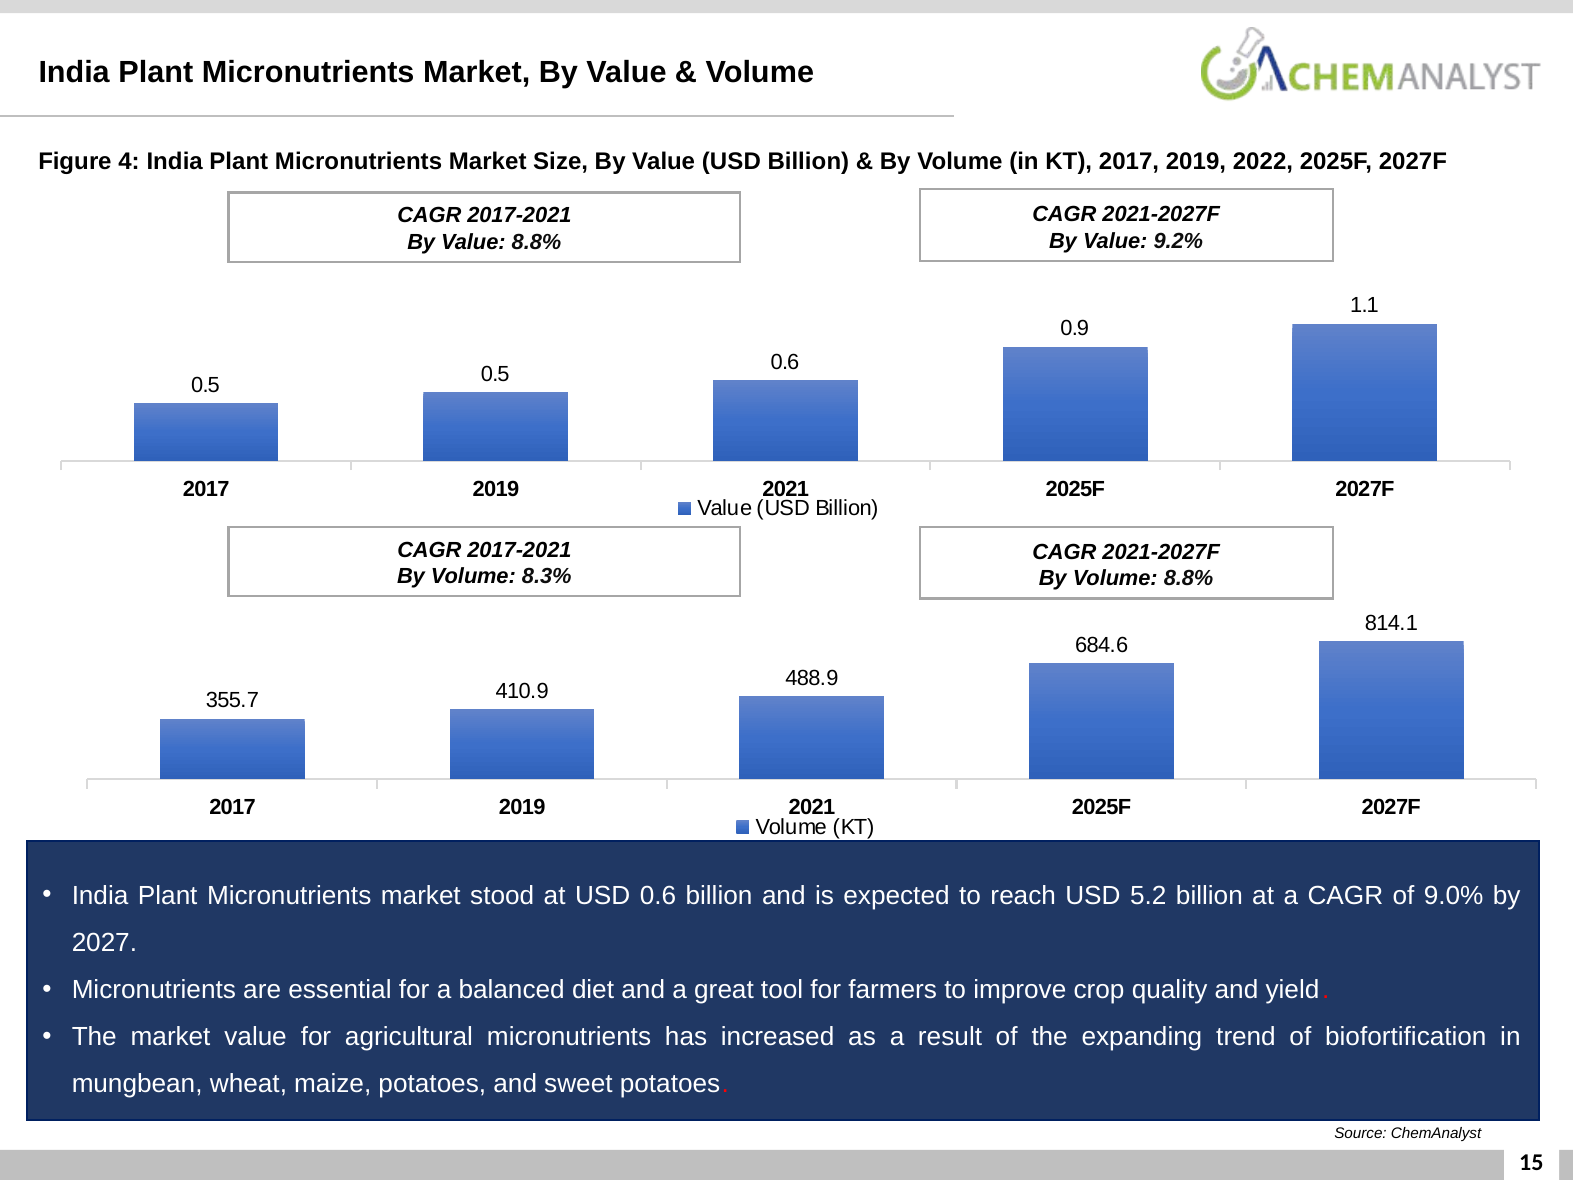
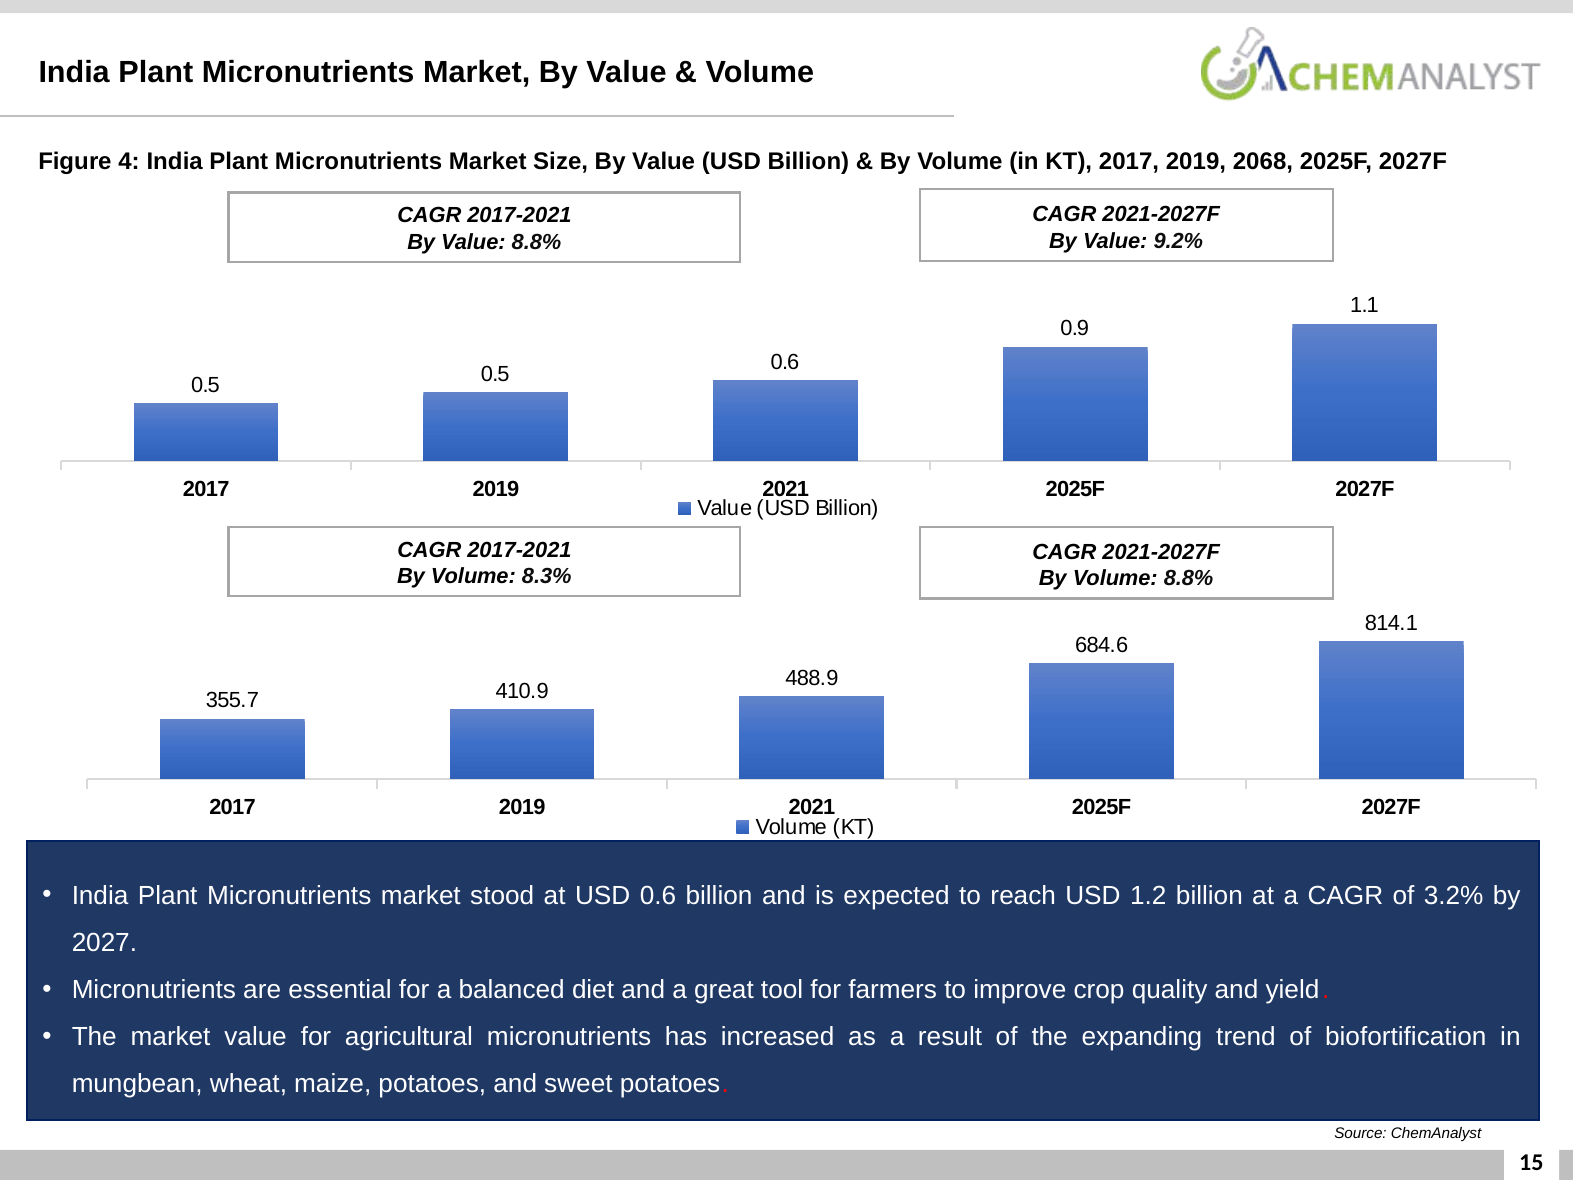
2022: 2022 -> 2068
5.2: 5.2 -> 1.2
9.0%: 9.0% -> 3.2%
